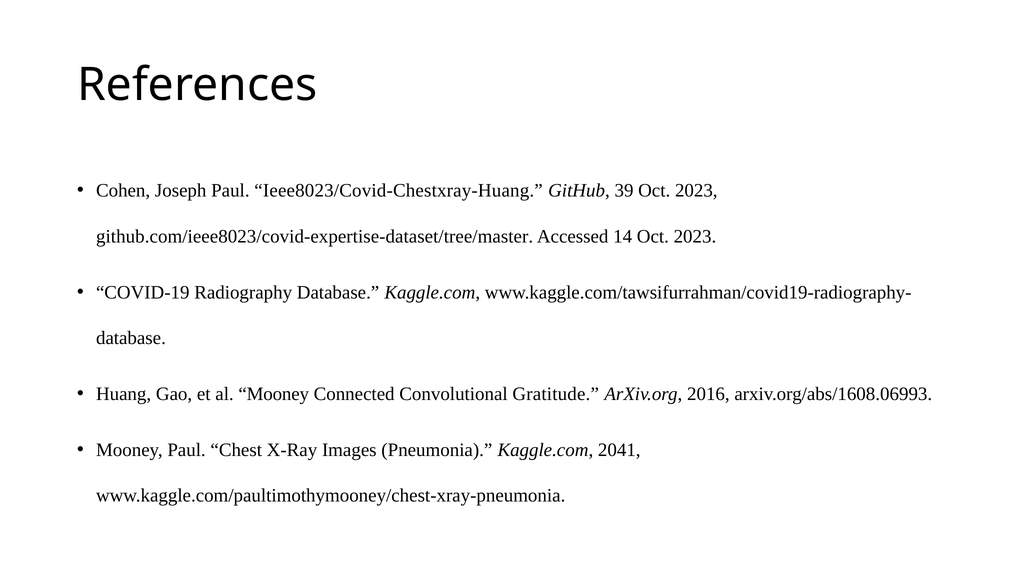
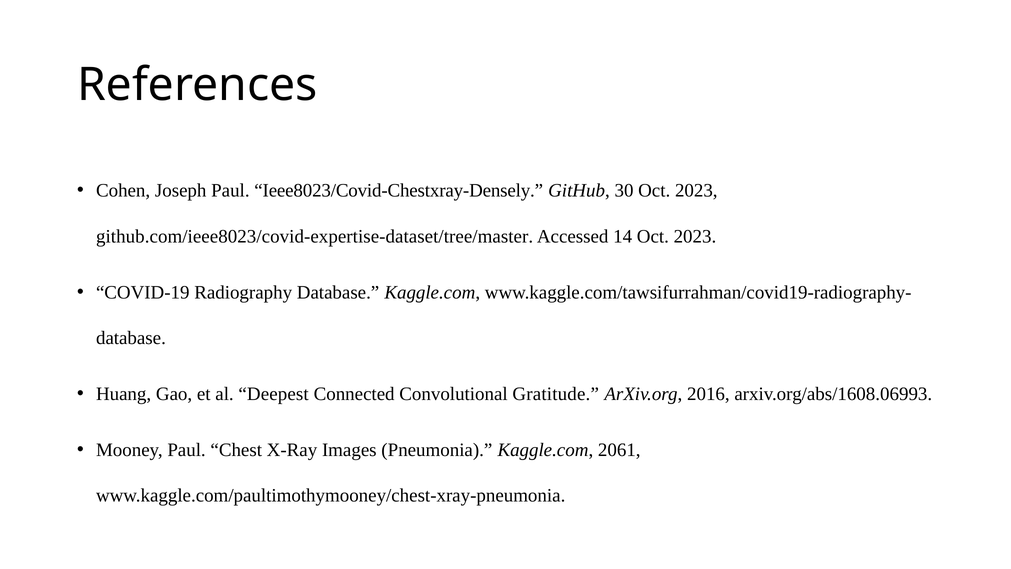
Ieee8023/Covid-Chestxray-Huang: Ieee8023/Covid-Chestxray-Huang -> Ieee8023/Covid-Chestxray-Densely
39: 39 -> 30
al Mooney: Mooney -> Deepest
2041: 2041 -> 2061
